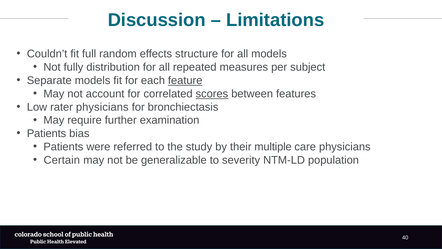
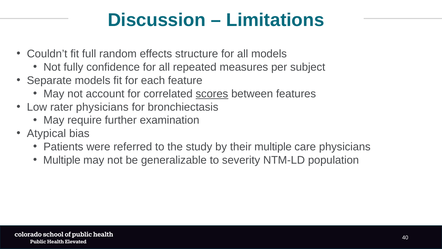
distribution: distribution -> confidence
feature underline: present -> none
Patients at (47, 133): Patients -> Atypical
Certain at (62, 160): Certain -> Multiple
